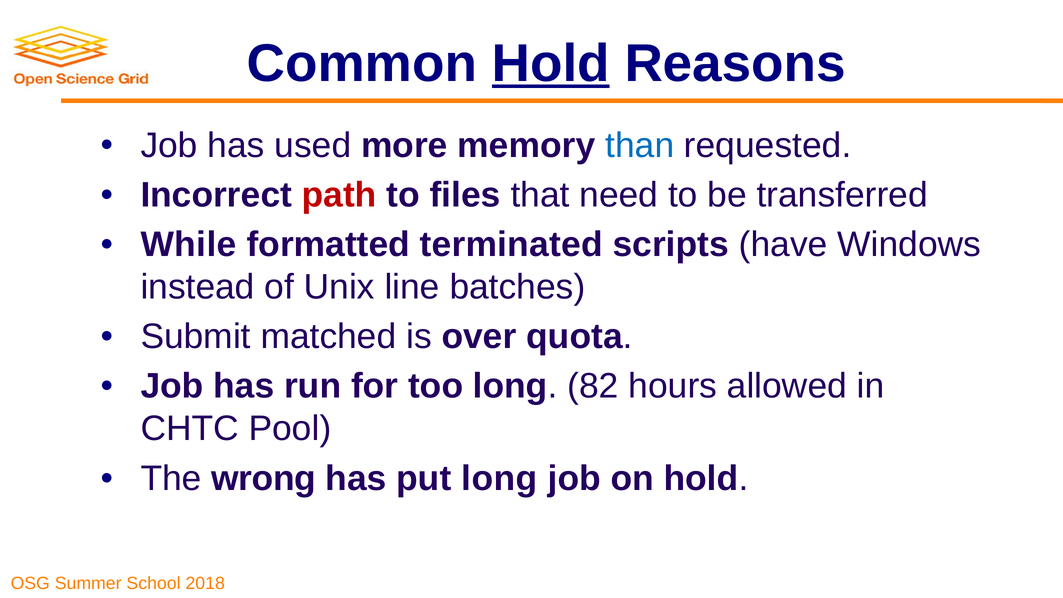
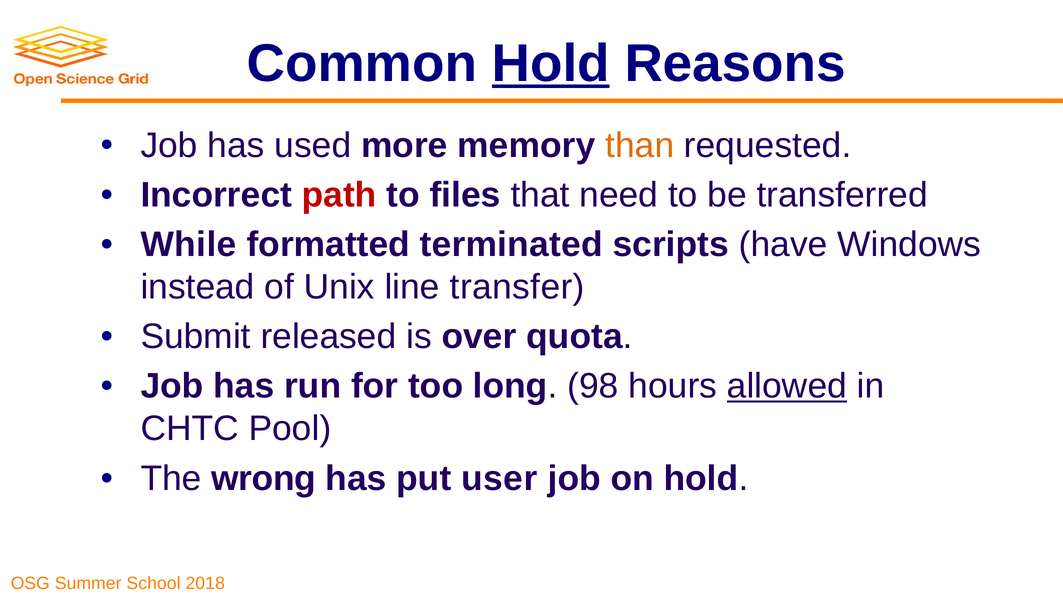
than colour: blue -> orange
batches: batches -> transfer
matched: matched -> released
82: 82 -> 98
allowed underline: none -> present
put long: long -> user
